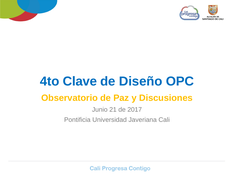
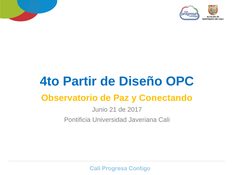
Clave: Clave -> Partir
Discusiones: Discusiones -> Conectando
